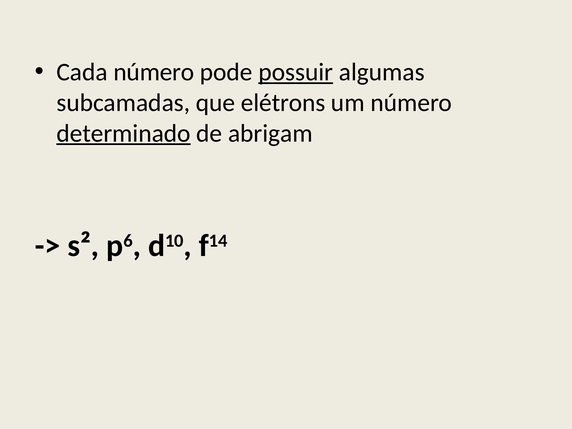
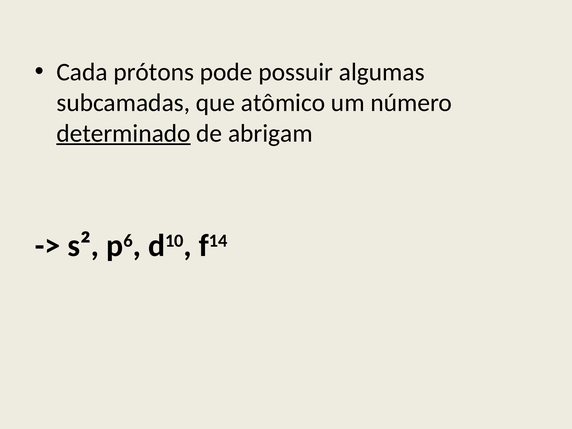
Cada número: número -> prótons
possuir underline: present -> none
elétrons: elétrons -> atômico
